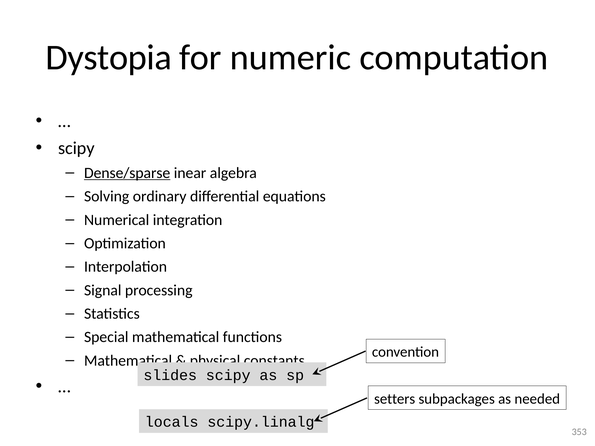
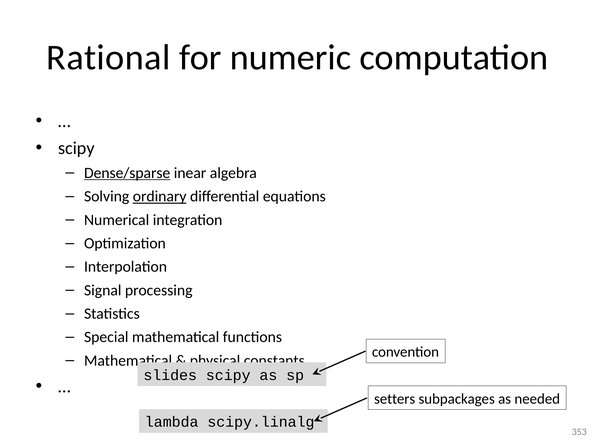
Dystopia: Dystopia -> Rational
ordinary underline: none -> present
locals: locals -> lambda
